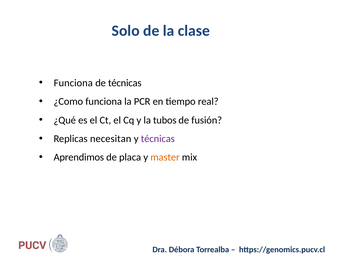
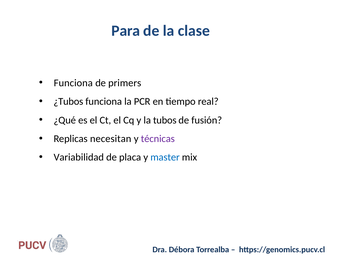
Solo: Solo -> Para
de técnicas: técnicas -> primers
¿Como: ¿Como -> ¿Tubos
Aprendimos: Aprendimos -> Variabilidad
master colour: orange -> blue
